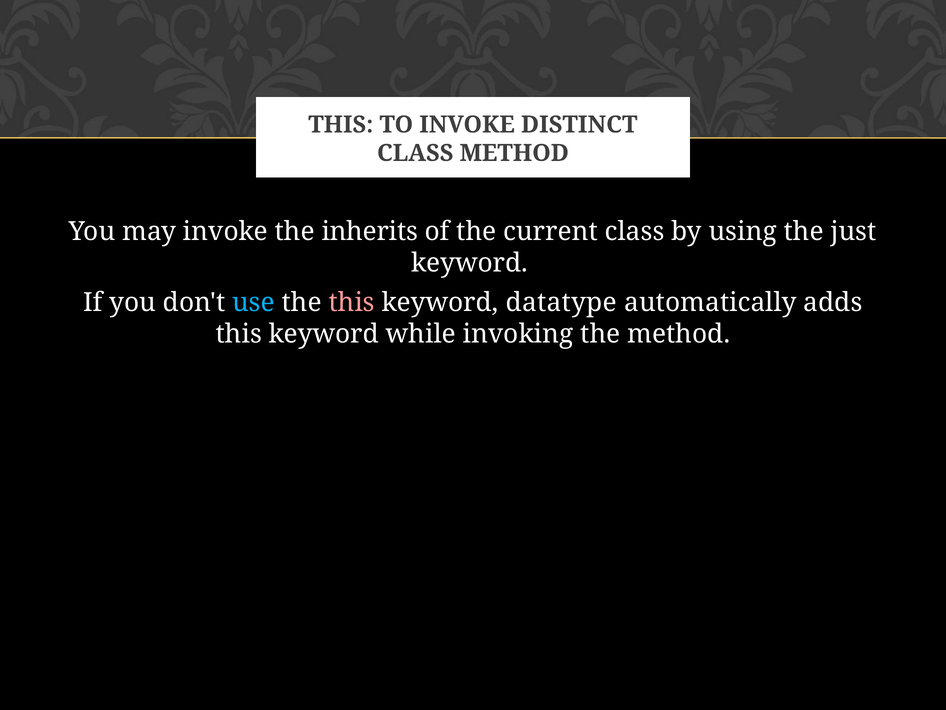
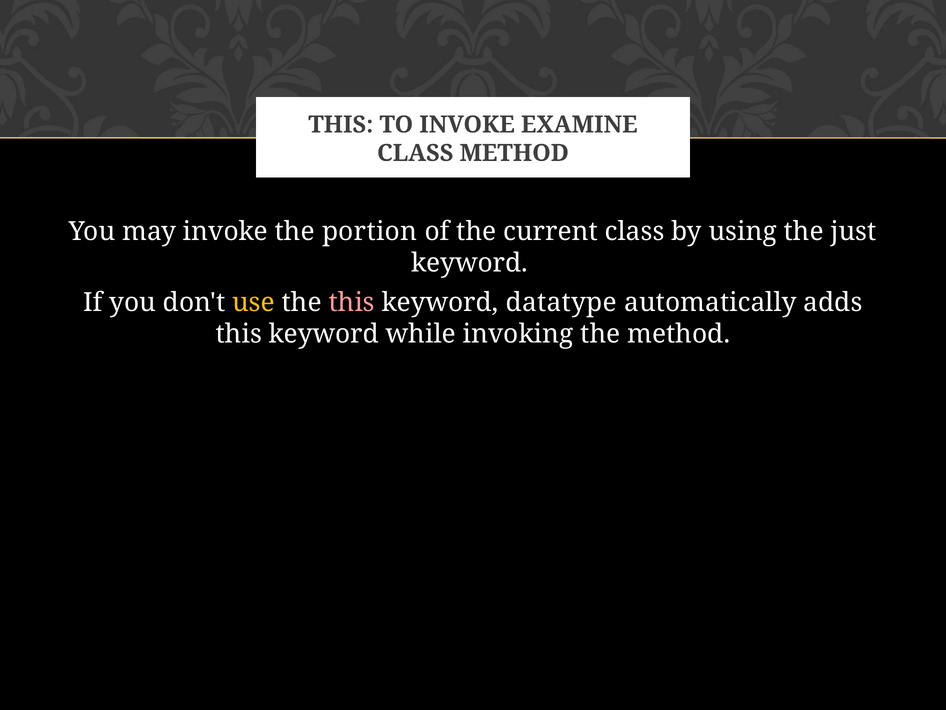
DISTINCT: DISTINCT -> EXAMINE
inherits: inherits -> portion
use colour: light blue -> yellow
